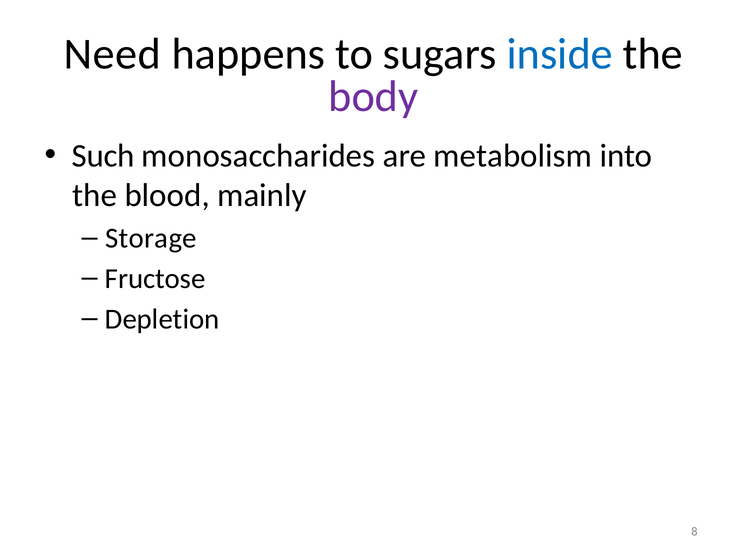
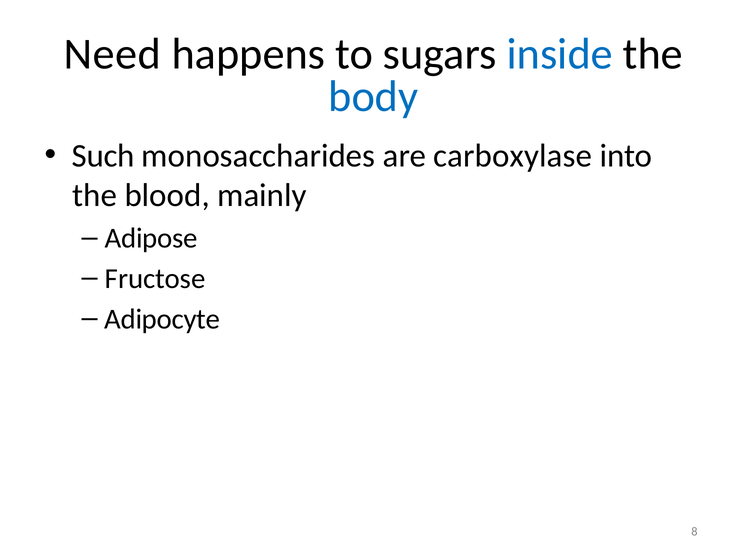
body colour: purple -> blue
metabolism: metabolism -> carboxylase
Storage: Storage -> Adipose
Depletion: Depletion -> Adipocyte
